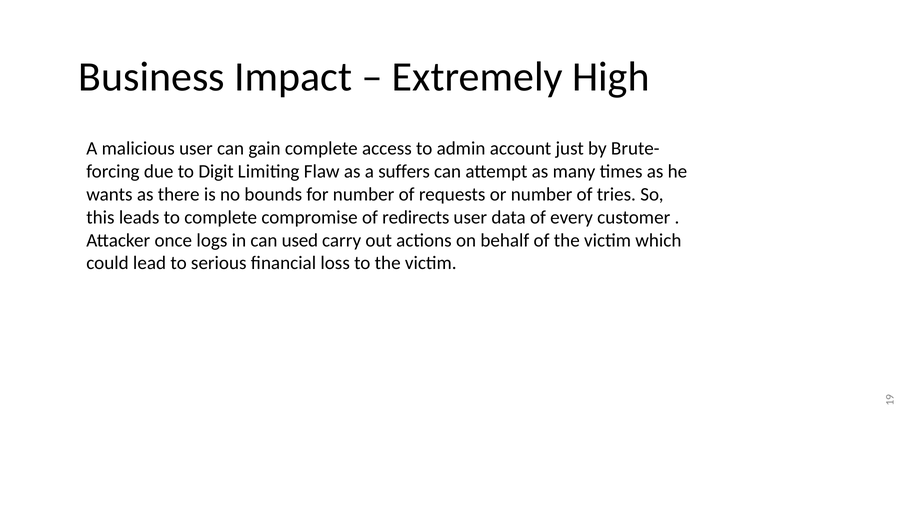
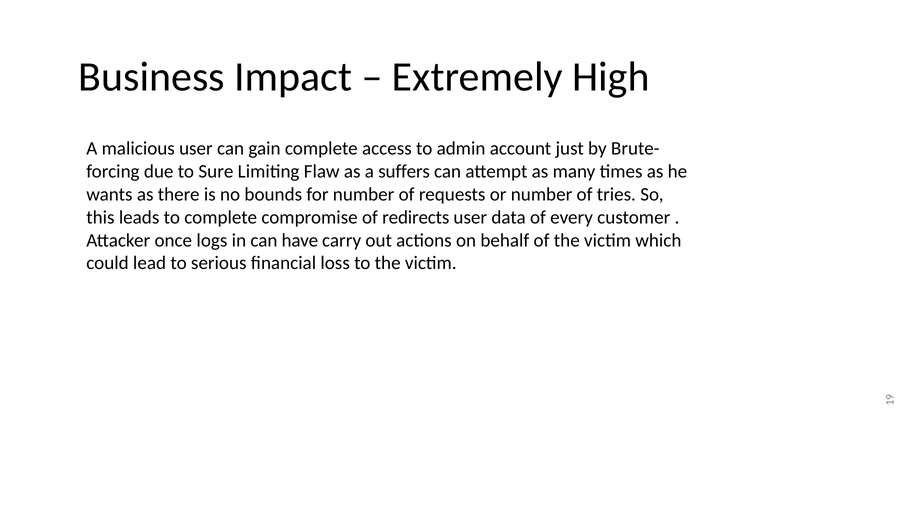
Digit: Digit -> Sure
used: used -> have
